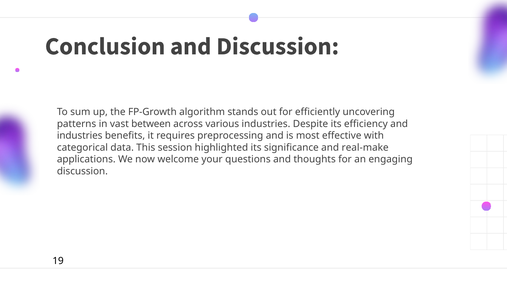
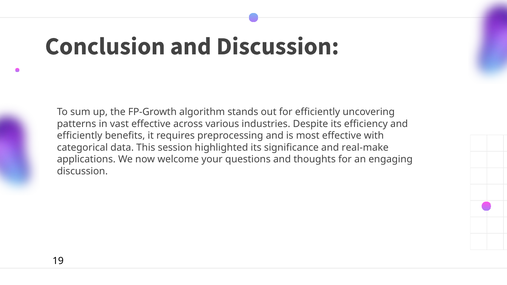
vast between: between -> effective
industries at (80, 136): industries -> efficiently
